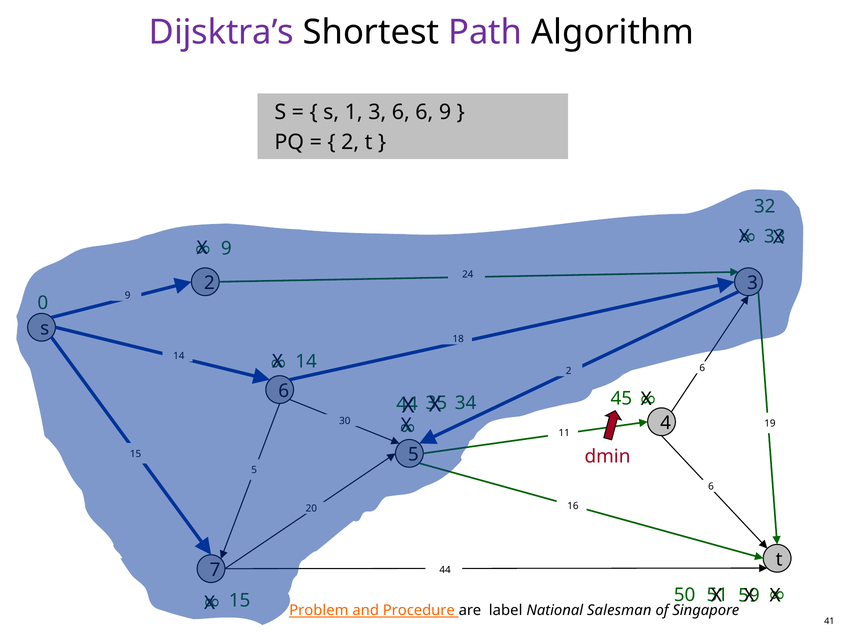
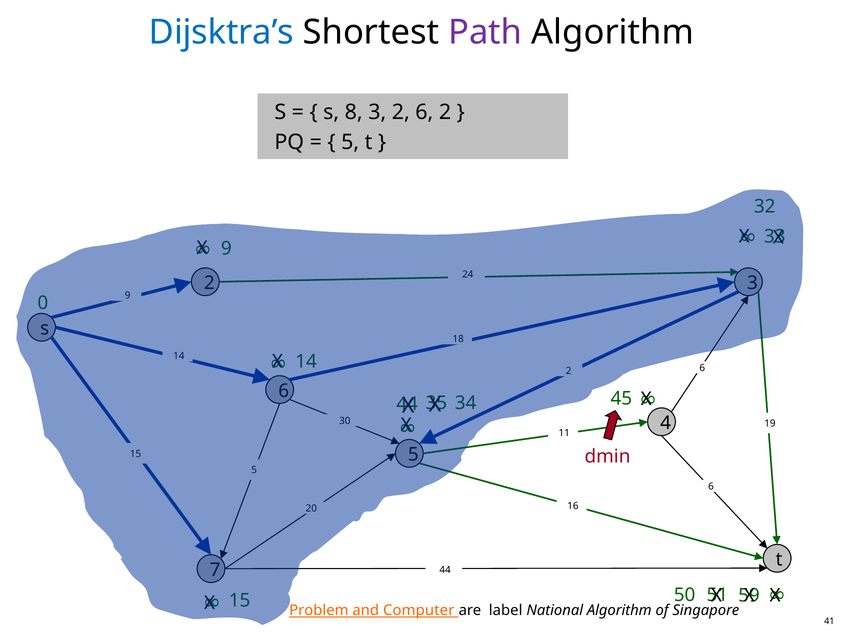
Dijsktra’s colour: purple -> blue
1: 1 -> 8
3 6: 6 -> 2
6 9: 9 -> 2
2 at (350, 142): 2 -> 5
Procedure: Procedure -> Computer
National Salesman: Salesman -> Algorithm
